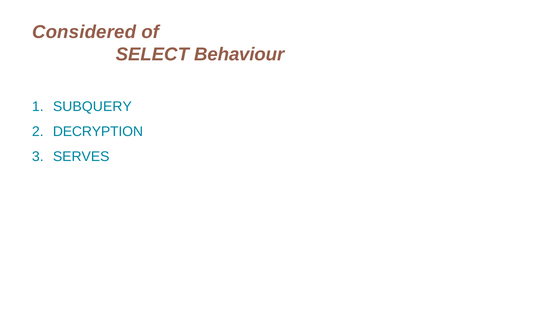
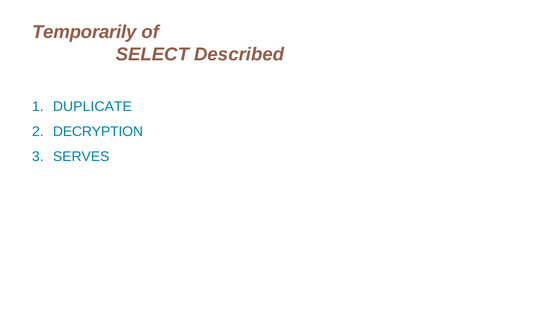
Considered: Considered -> Temporarily
Behaviour: Behaviour -> Described
SUBQUERY: SUBQUERY -> DUPLICATE
